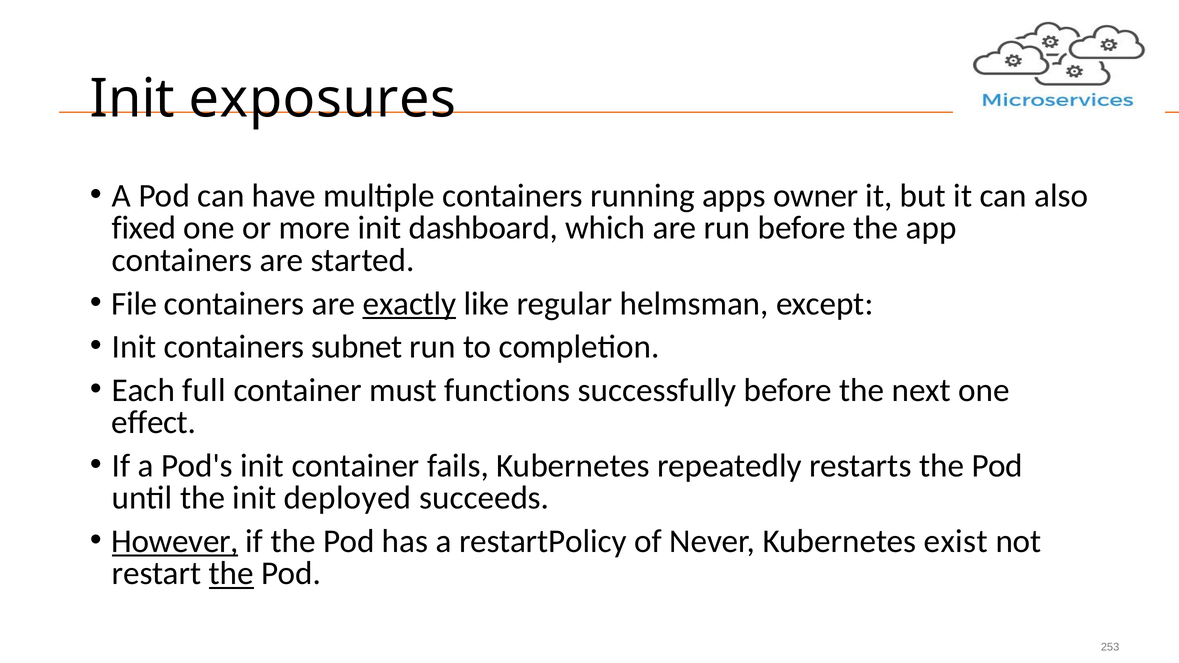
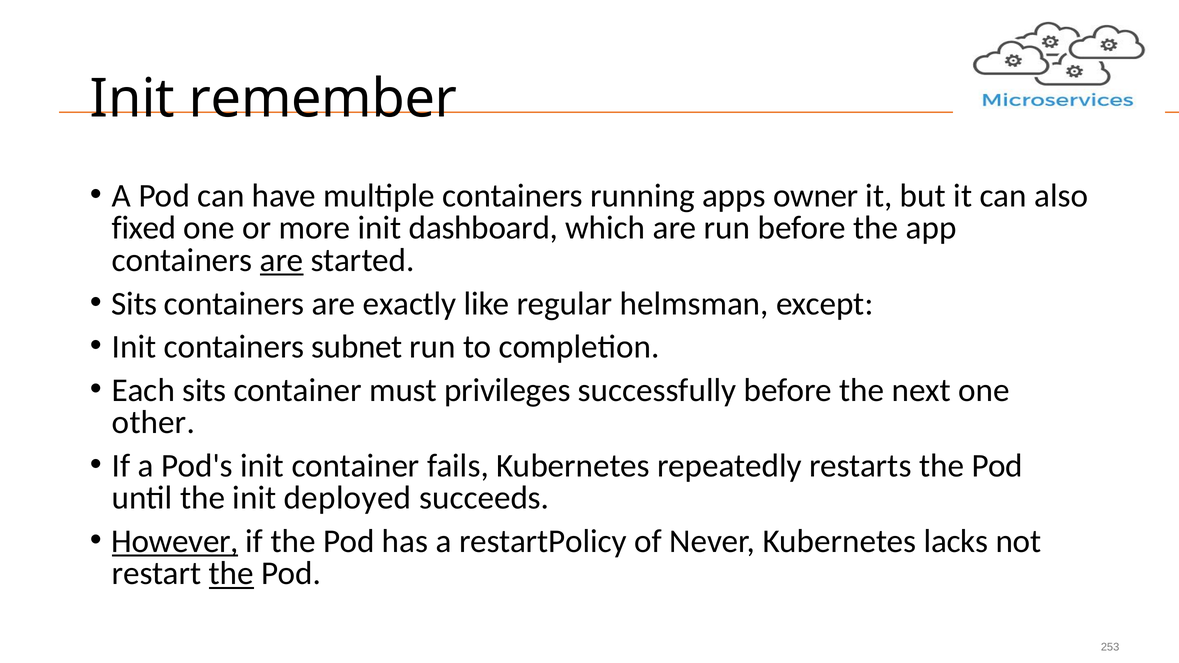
exposures: exposures -> remember
are at (282, 260) underline: none -> present
File at (134, 304): File -> Sits
exactly underline: present -> none
Each full: full -> sits
functions: functions -> privileges
effect: effect -> other
exist: exist -> lacks
